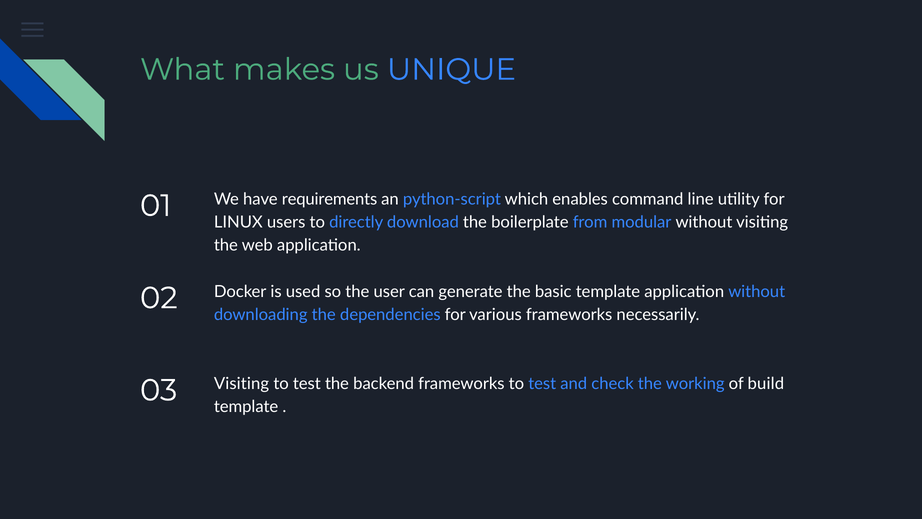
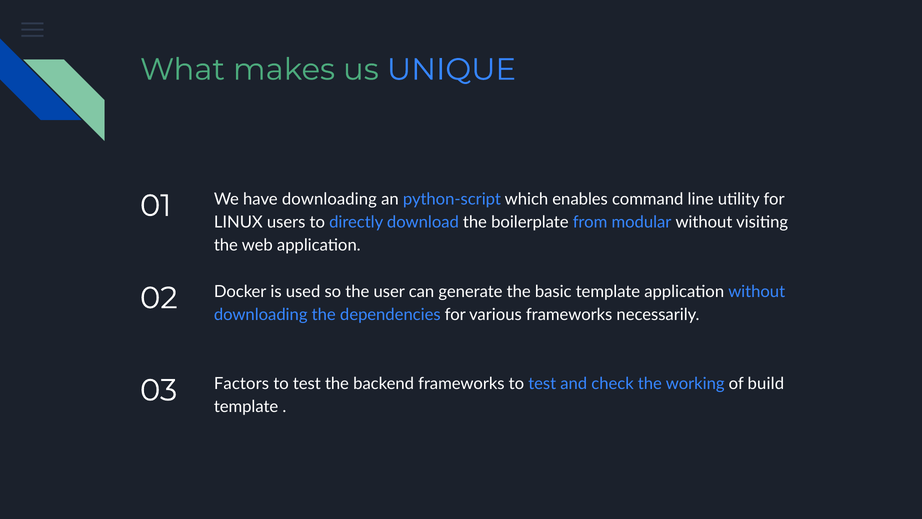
have requirements: requirements -> downloading
03 Visiting: Visiting -> Factors
